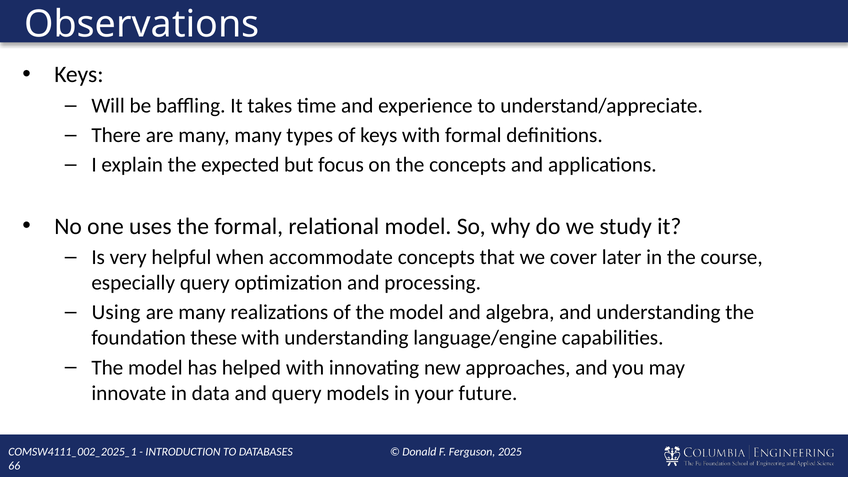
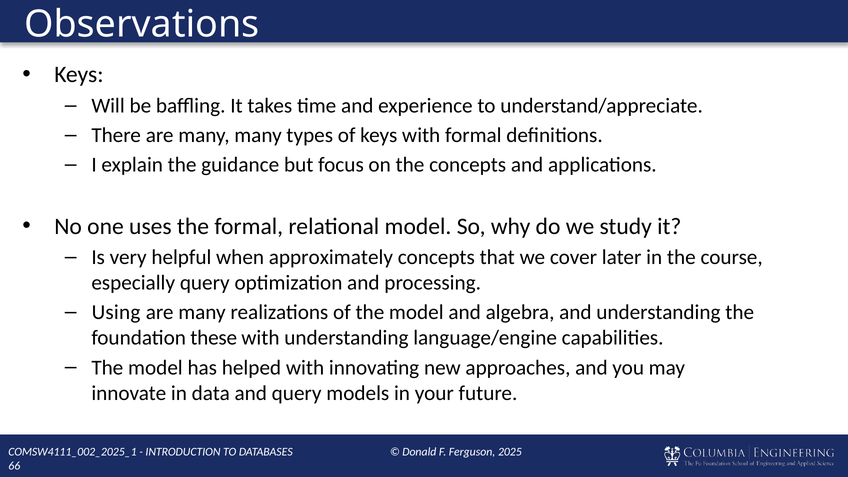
expected: expected -> guidance
accommodate: accommodate -> approximately
